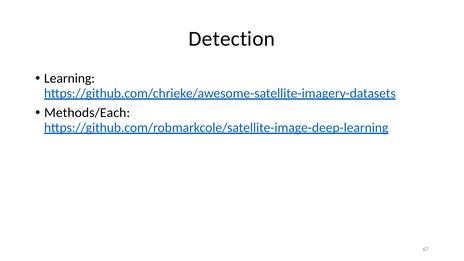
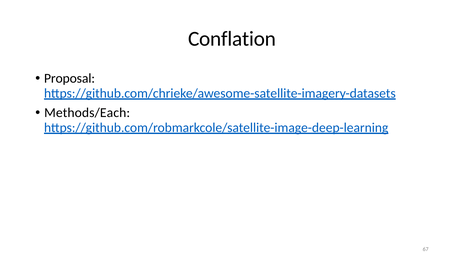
Detection: Detection -> Conflation
Learning: Learning -> Proposal
